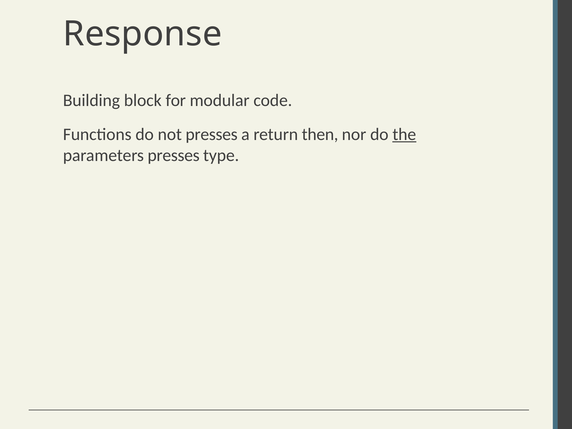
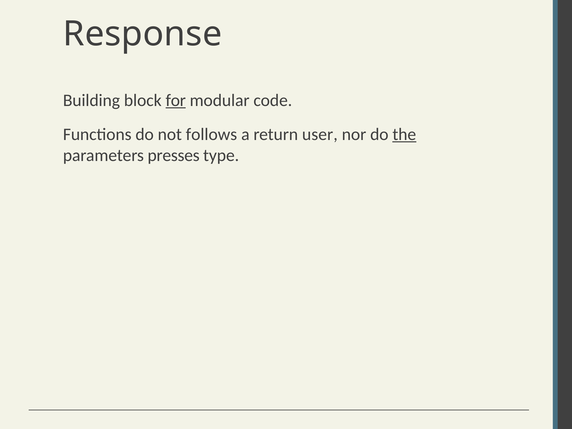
for underline: none -> present
not presses: presses -> follows
then: then -> user
